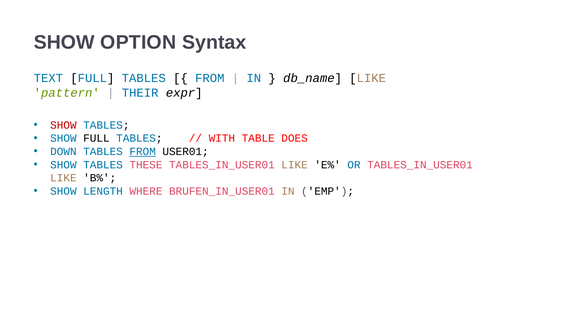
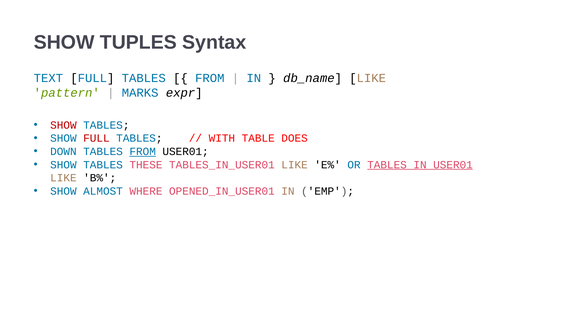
OPTION: OPTION -> TUPLES
THEIR: THEIR -> MARKS
FULL at (96, 138) colour: black -> red
TABLES_IN_USER01 at (420, 165) underline: none -> present
LENGTH: LENGTH -> ALMOST
BRUFEN_IN_USER01: BRUFEN_IN_USER01 -> OPENED_IN_USER01
